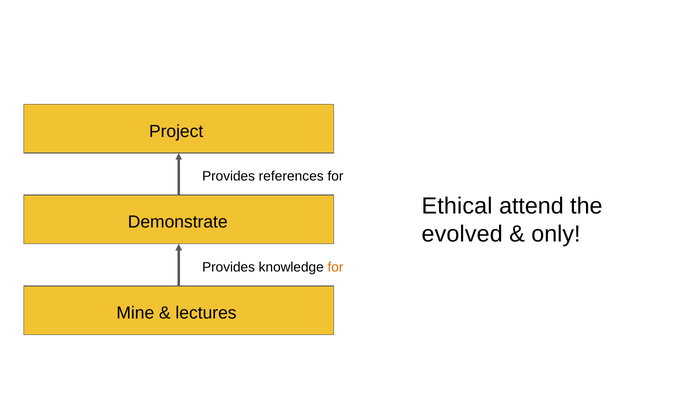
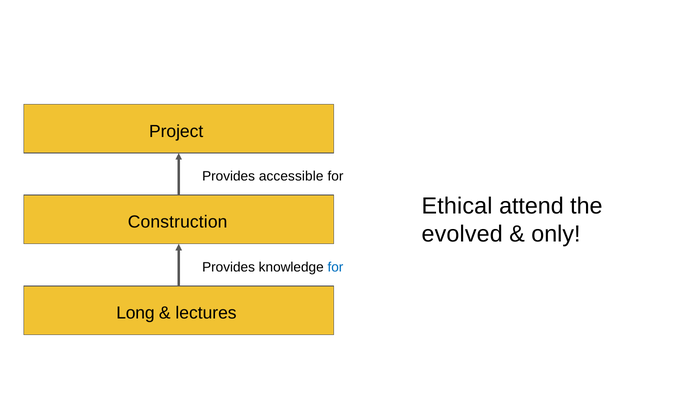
references: references -> accessible
Demonstrate: Demonstrate -> Construction
for at (335, 267) colour: orange -> blue
Mine: Mine -> Long
